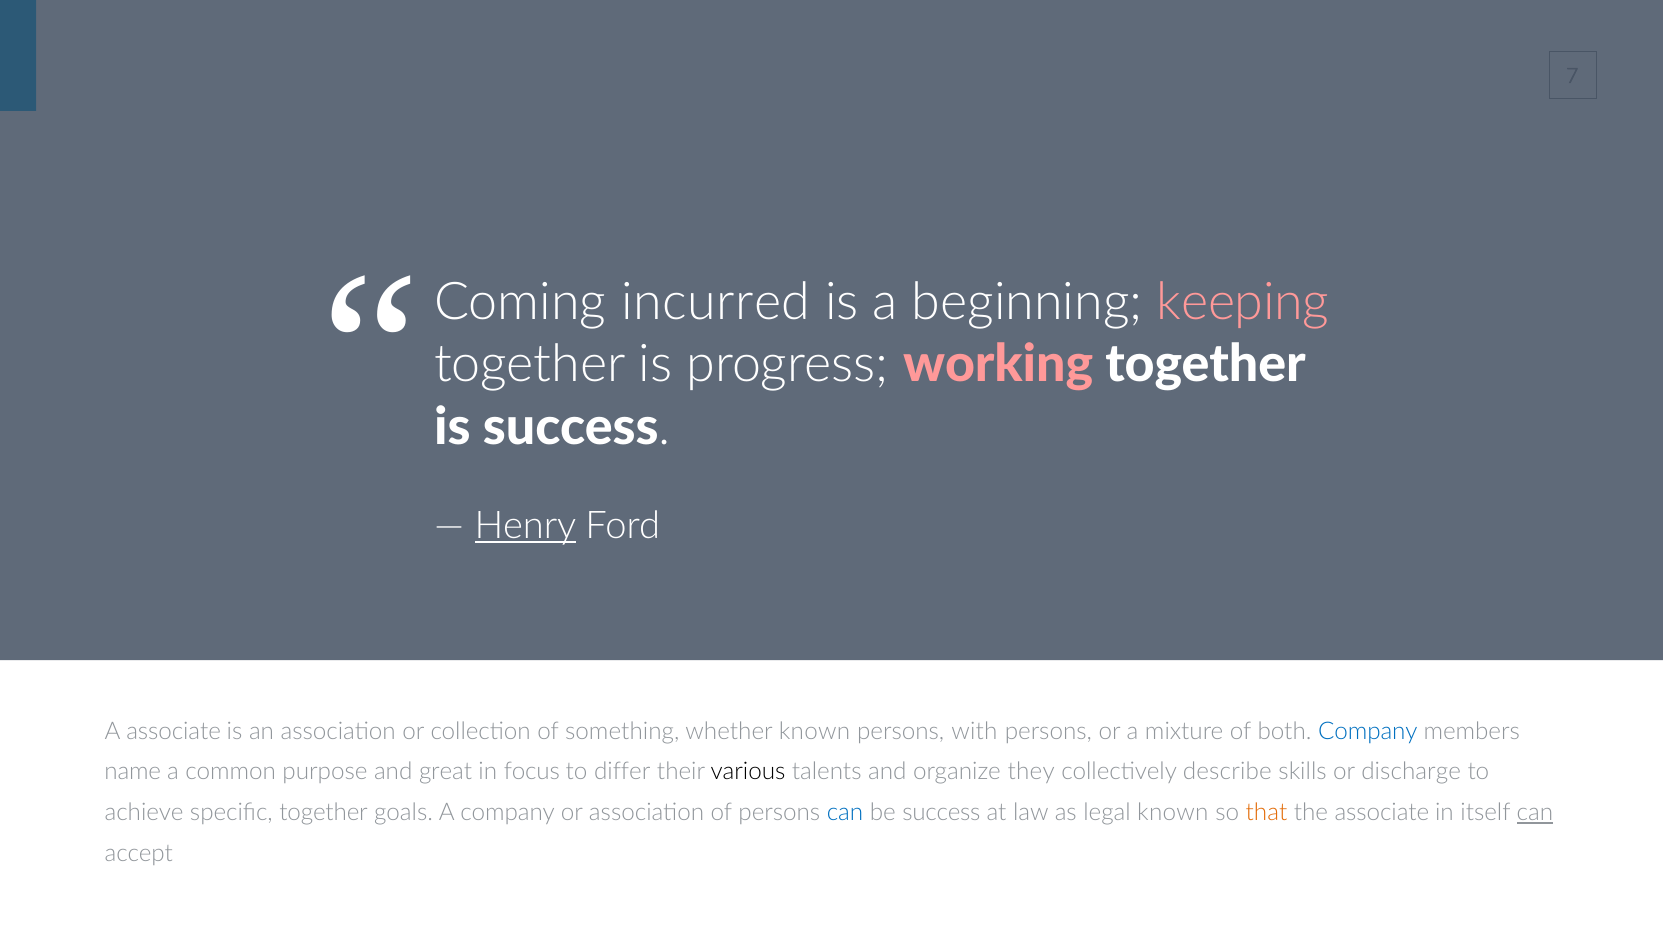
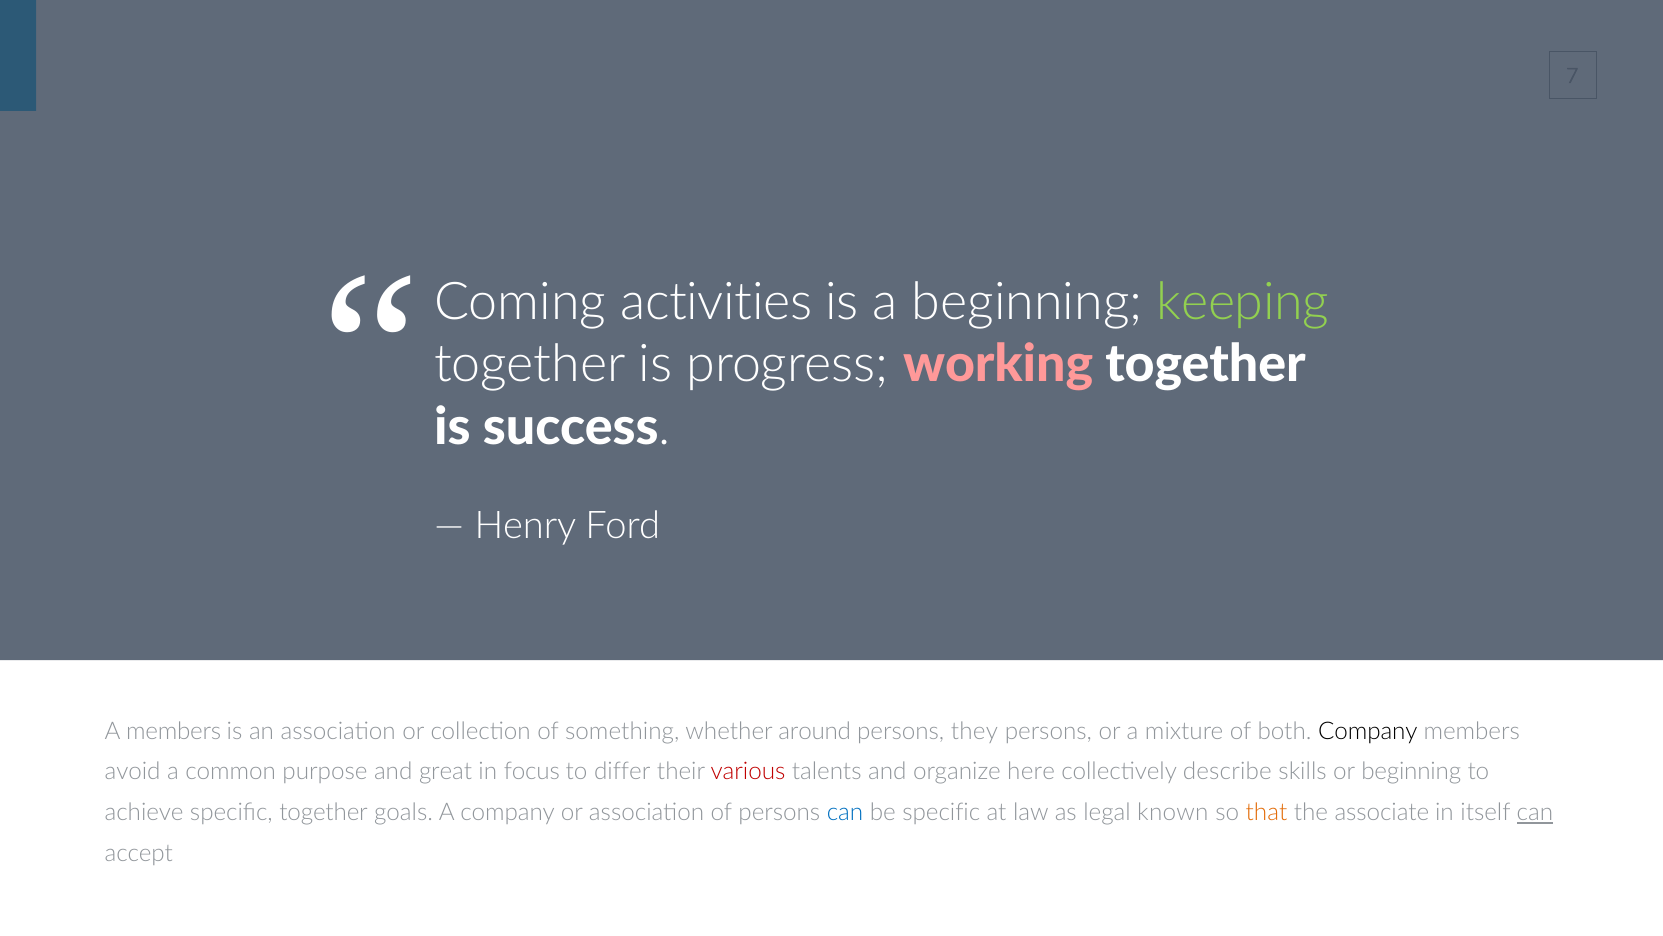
incurred: incurred -> activities
keeping colour: pink -> light green
Henry underline: present -> none
A associate: associate -> members
whether known: known -> around
with: with -> they
Company at (1368, 731) colour: blue -> black
name: name -> avoid
various colour: black -> red
they: they -> here
or discharge: discharge -> beginning
be success: success -> specific
